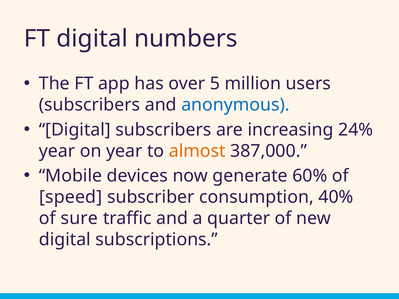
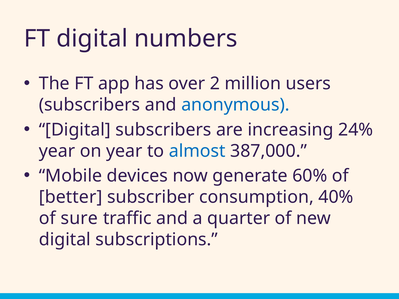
5: 5 -> 2
almost colour: orange -> blue
speed: speed -> better
